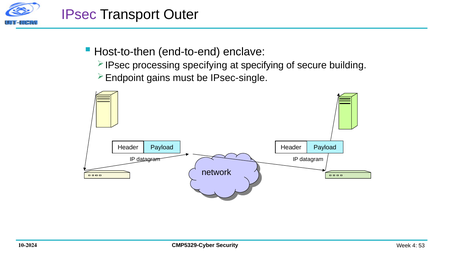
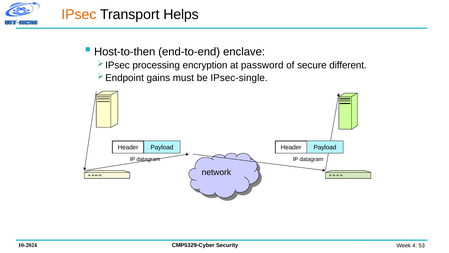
IPsec colour: purple -> orange
Outer: Outer -> Helps
processing specifying: specifying -> encryption
at specifying: specifying -> password
building: building -> different
